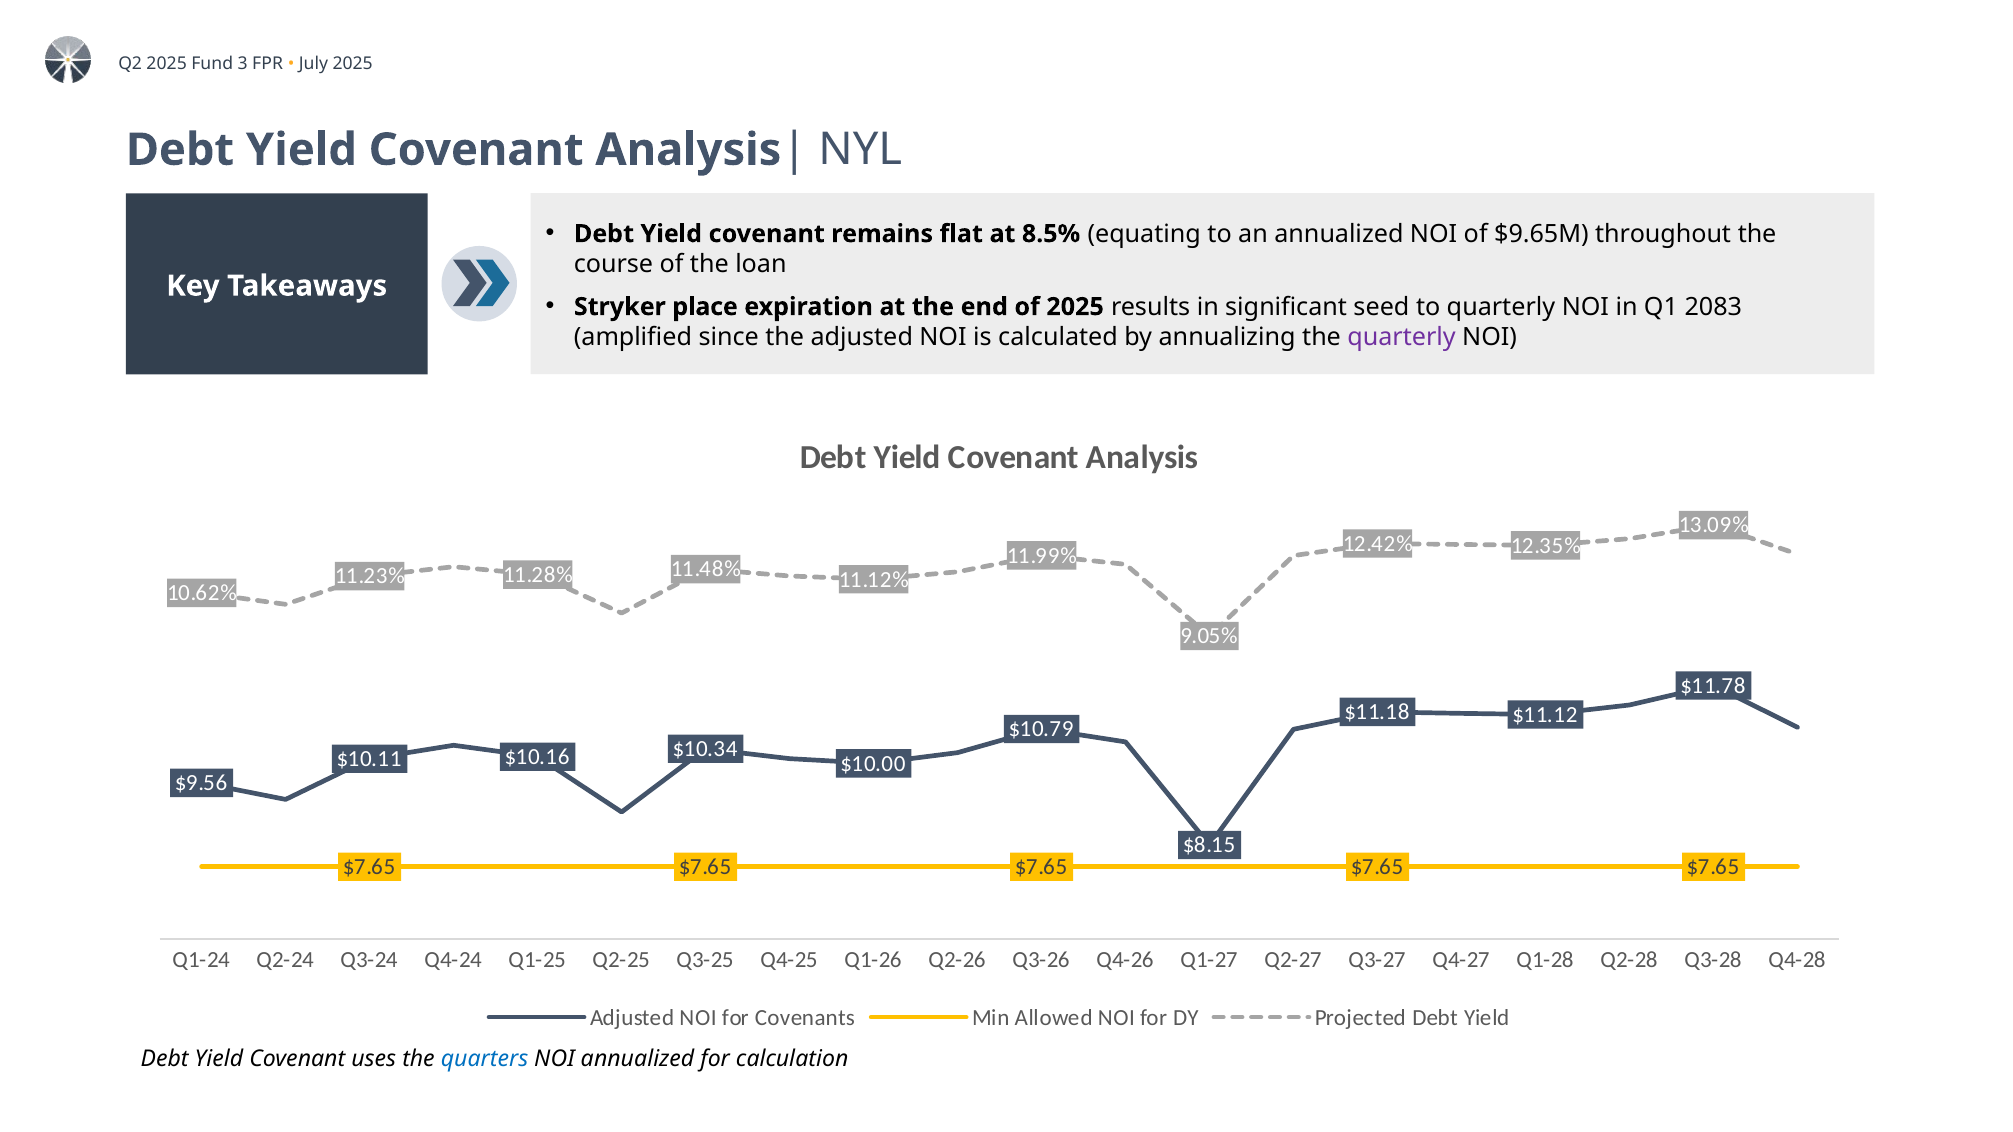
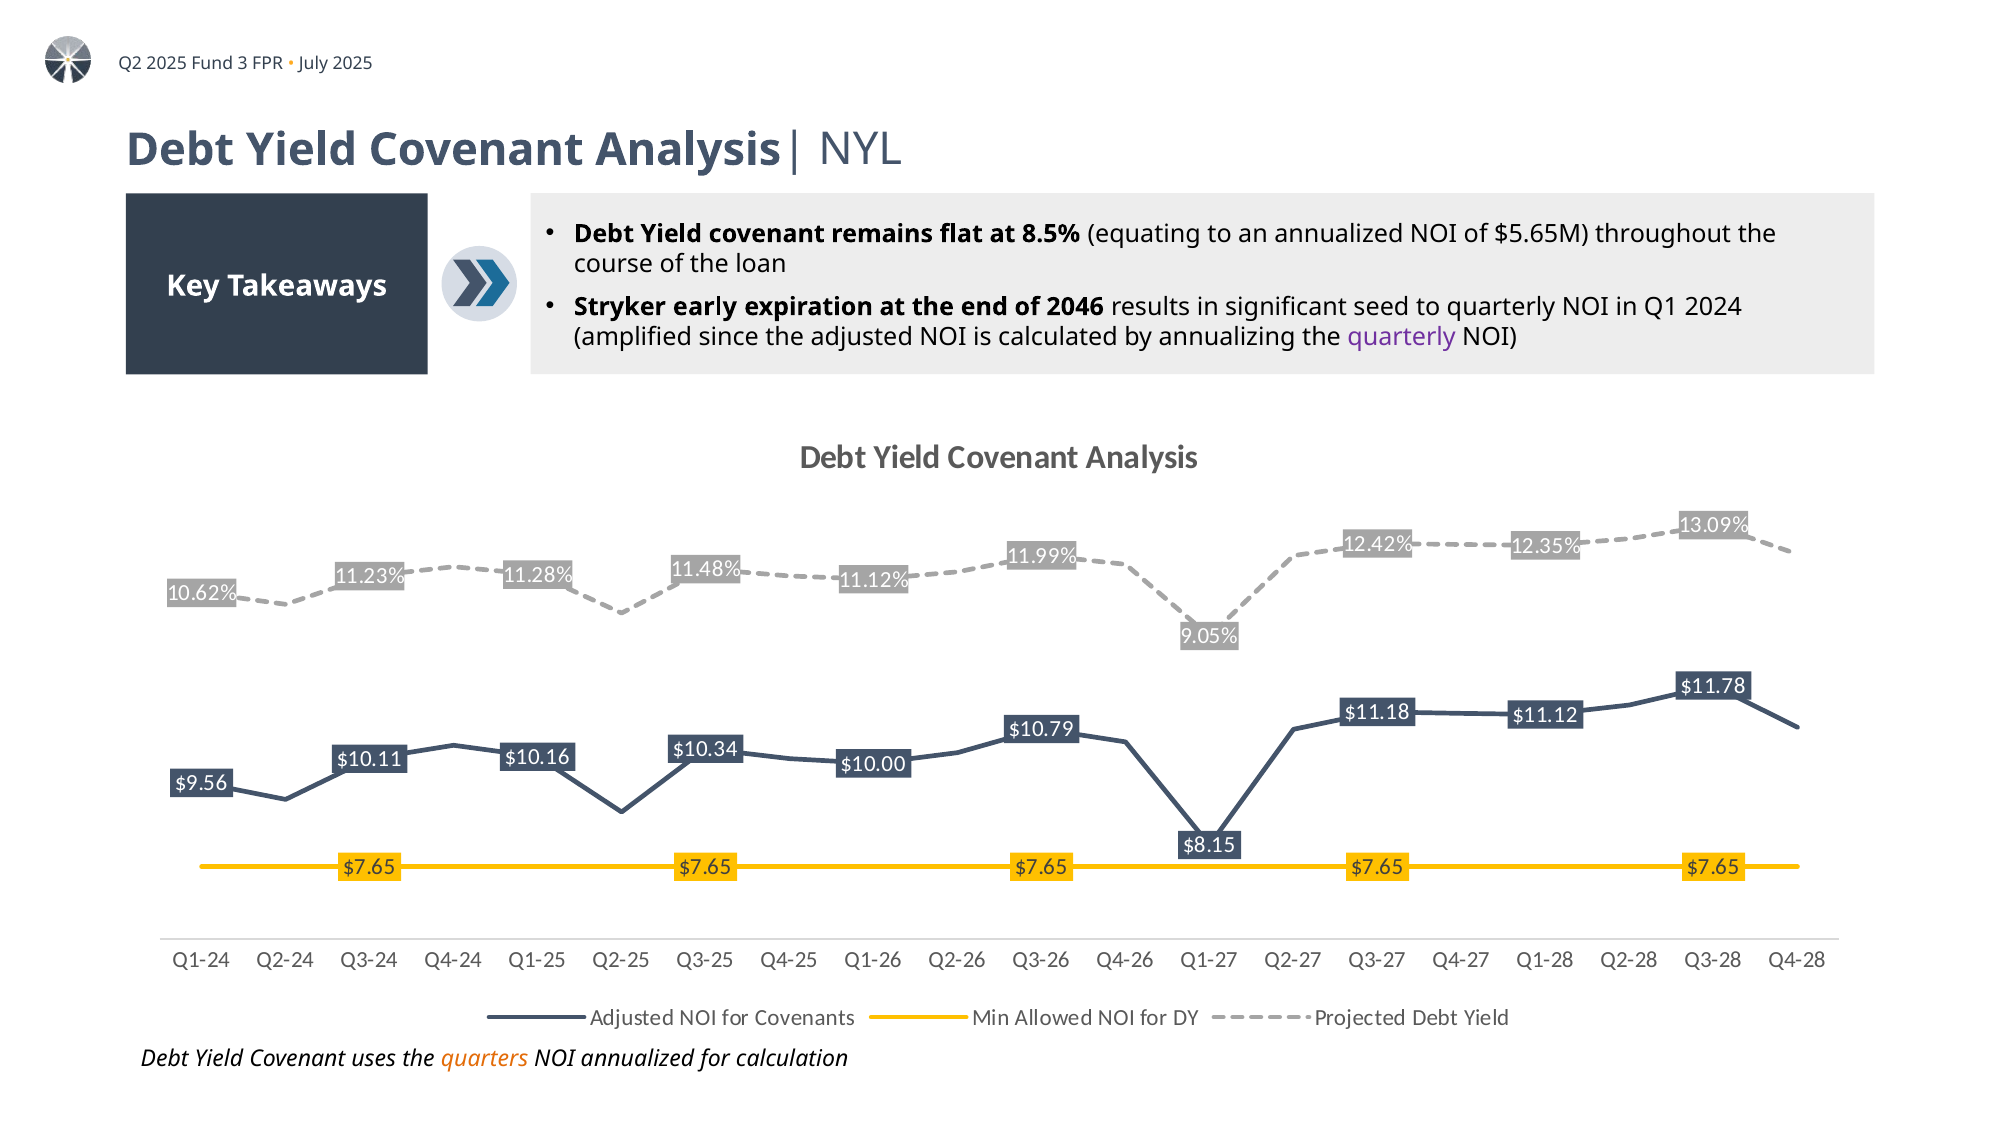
$9.65M: $9.65M -> $5.65M
place: place -> early
of 2025: 2025 -> 2046
2083: 2083 -> 2024
quarters colour: blue -> orange
